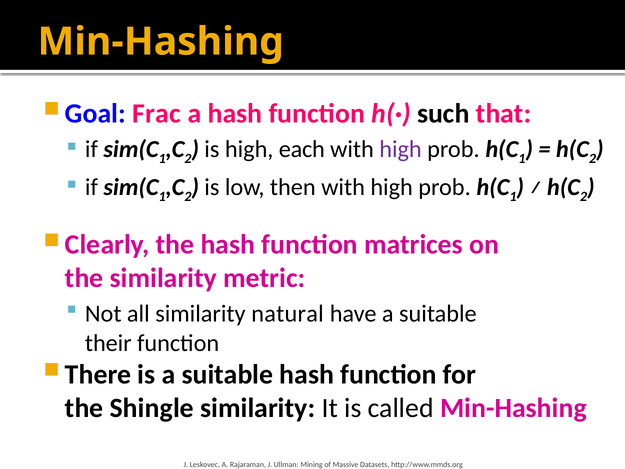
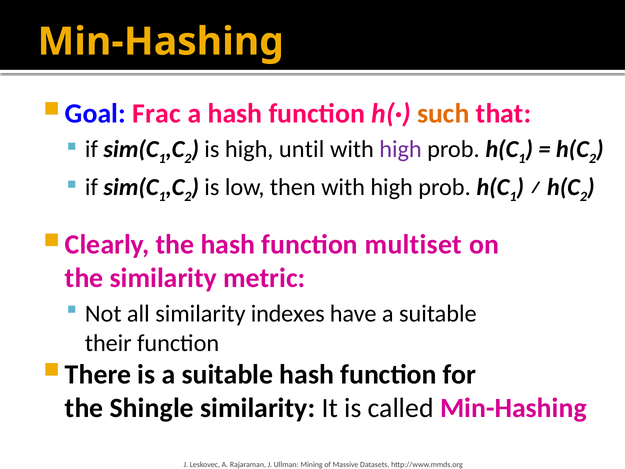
such colour: black -> orange
each: each -> until
matrices: matrices -> multiset
natural: natural -> indexes
